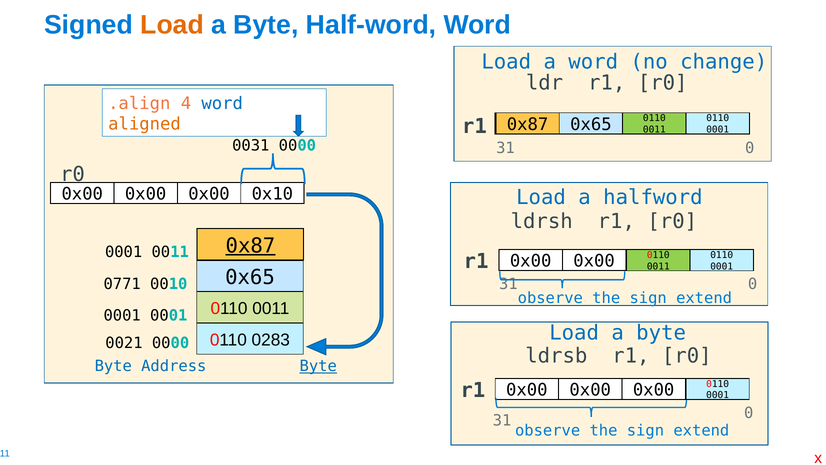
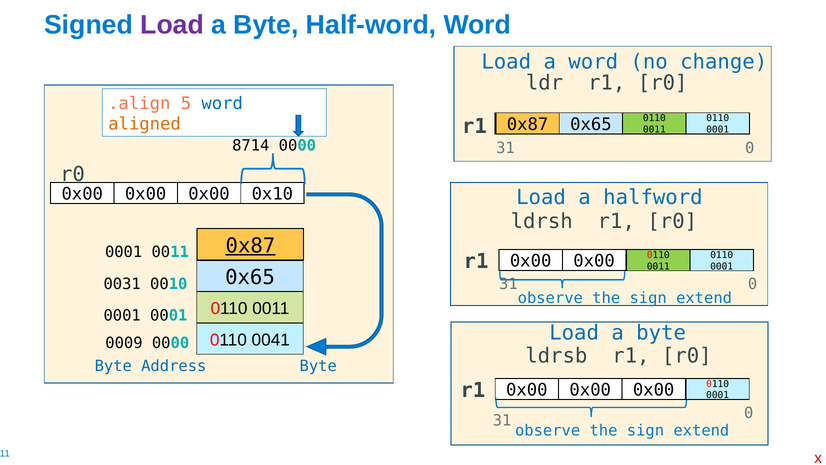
Load at (172, 25) colour: orange -> purple
4: 4 -> 5
0031: 0031 -> 8714
0771: 0771 -> 0031
0283: 0283 -> 0041
0021: 0021 -> 0009
Byte at (318, 366) underline: present -> none
